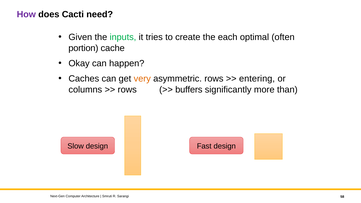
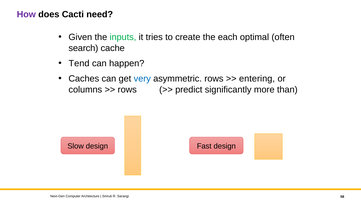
portion: portion -> search
Okay: Okay -> Tend
very colour: orange -> blue
buffers: buffers -> predict
